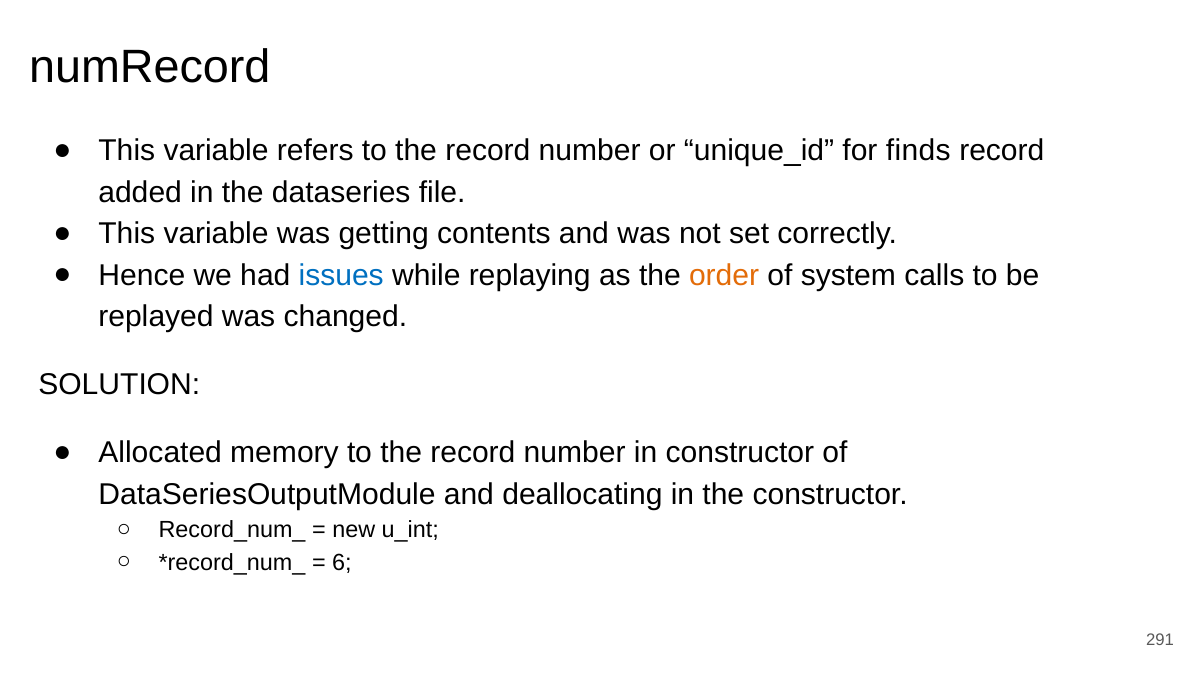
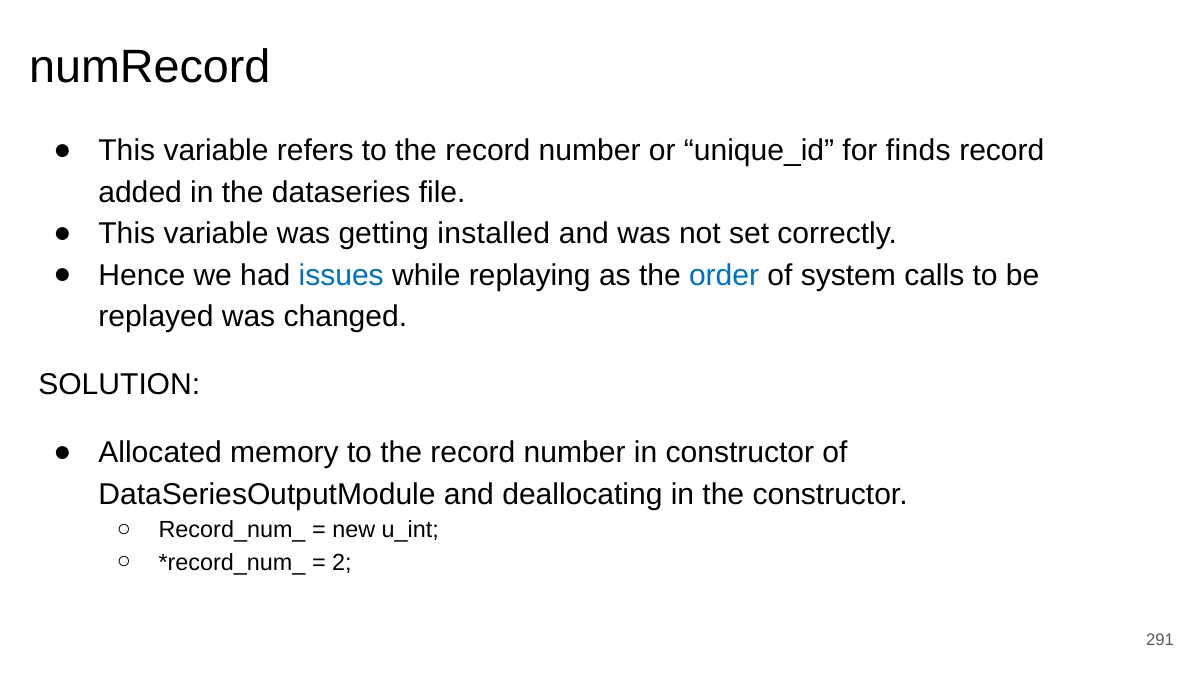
contents: contents -> installed
order colour: orange -> blue
6: 6 -> 2
